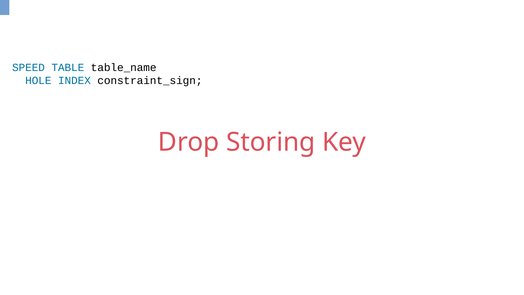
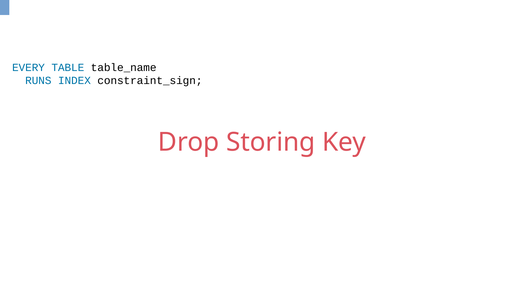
SPEED: SPEED -> EVERY
HOLE: HOLE -> RUNS
